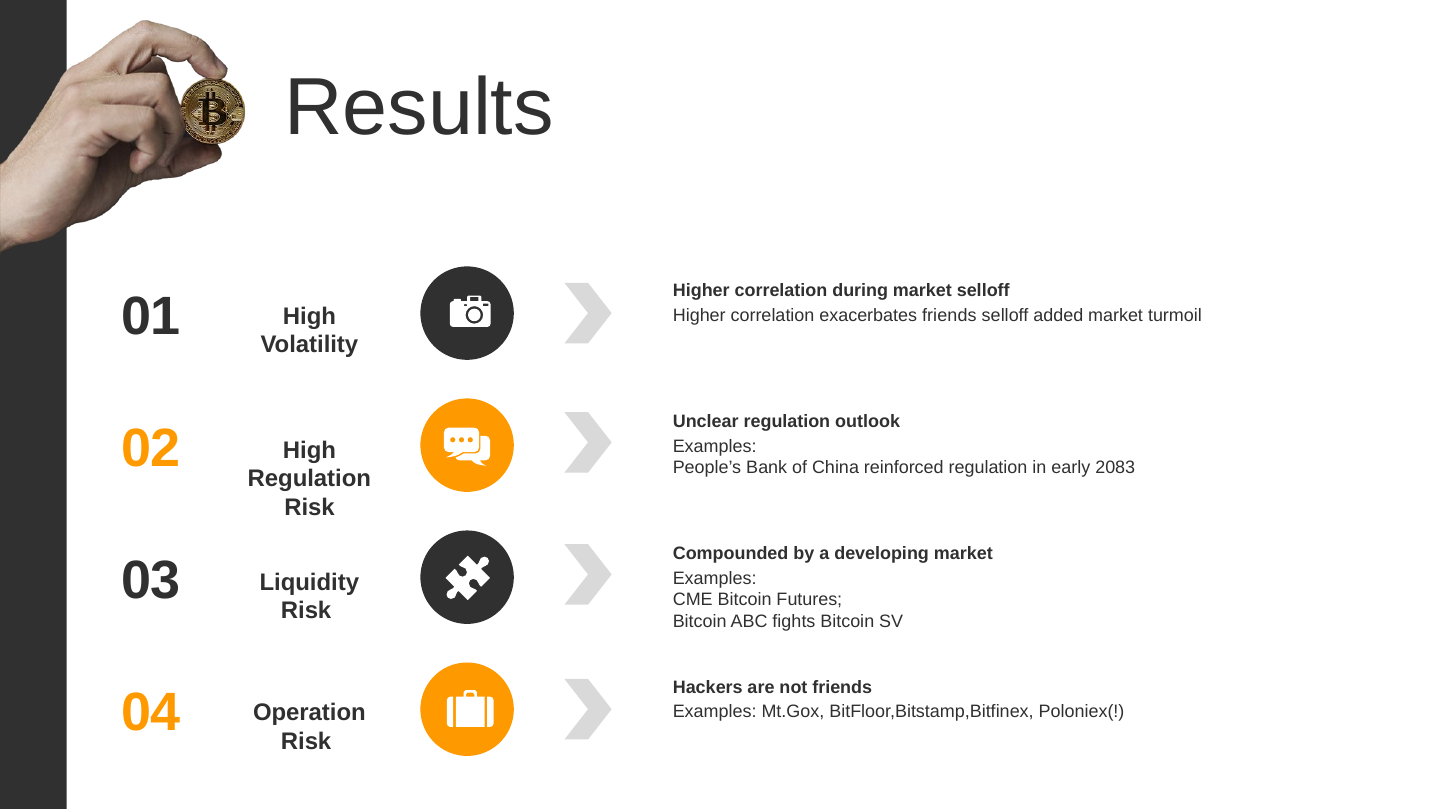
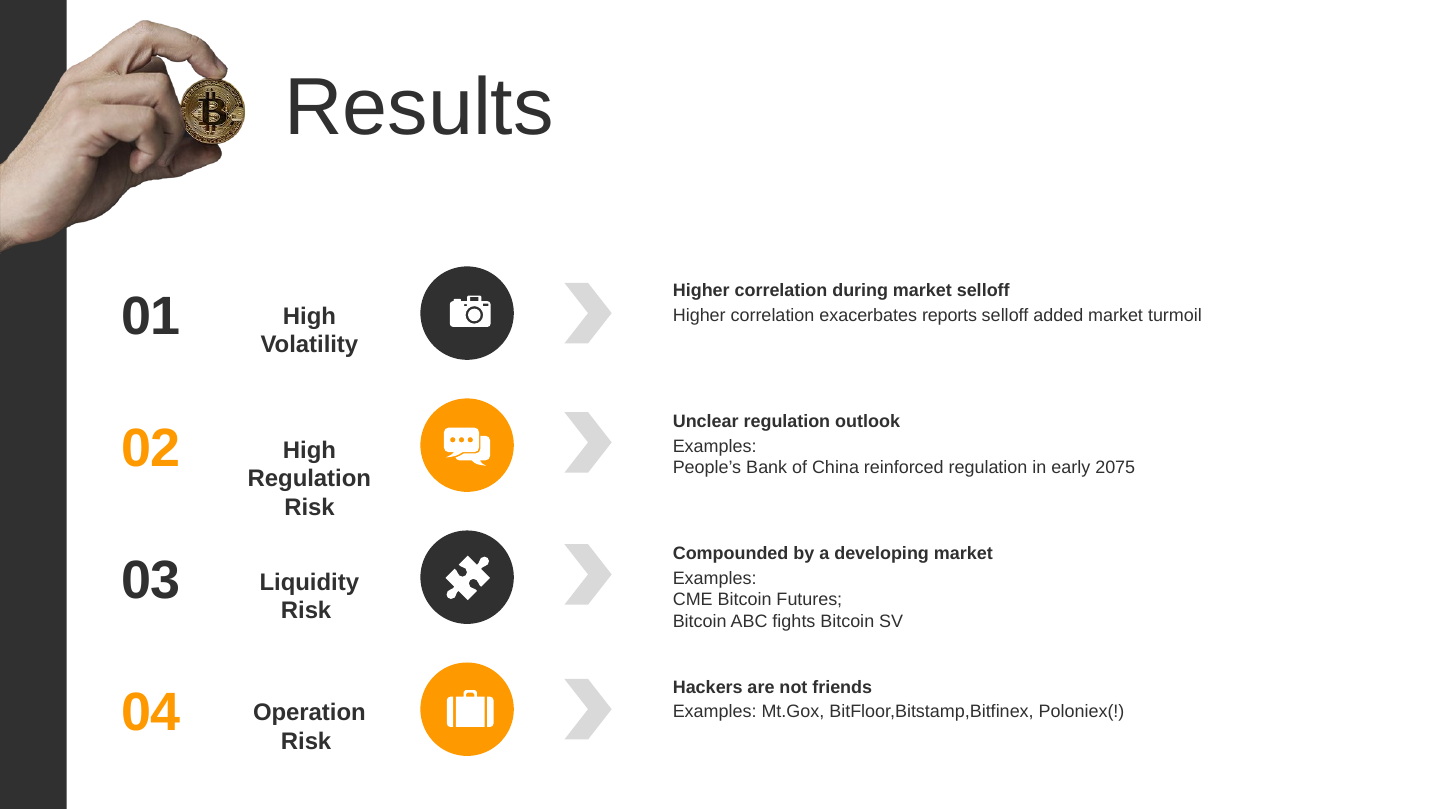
exacerbates friends: friends -> reports
2083: 2083 -> 2075
